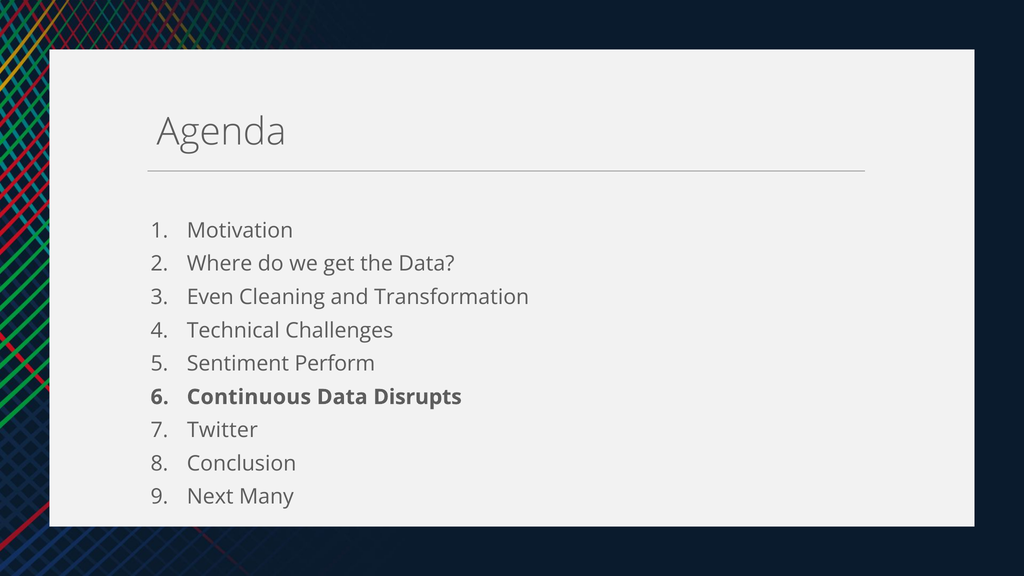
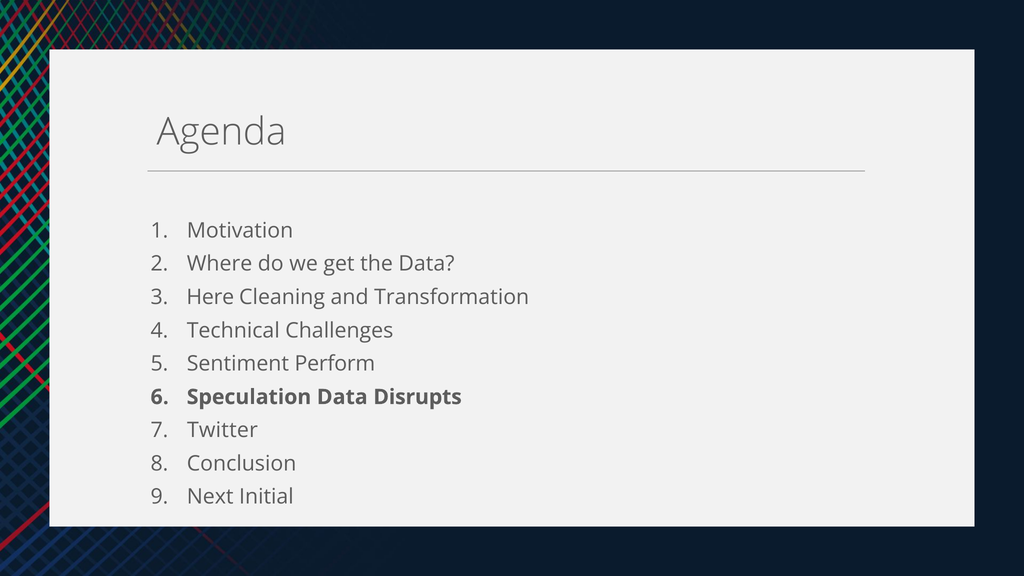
Even: Even -> Here
Continuous: Continuous -> Speculation
Many: Many -> Initial
